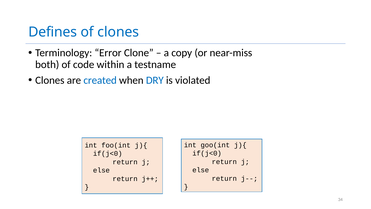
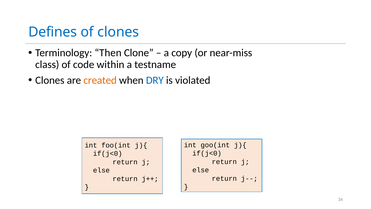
Error: Error -> Then
both: both -> class
created colour: blue -> orange
